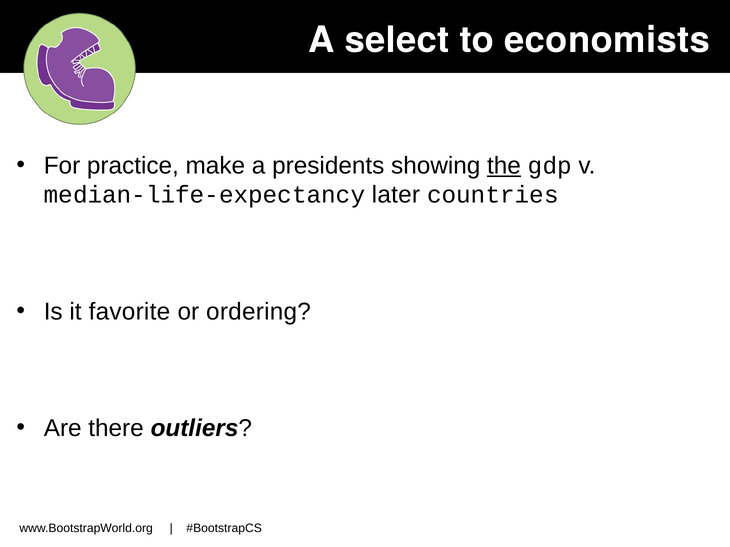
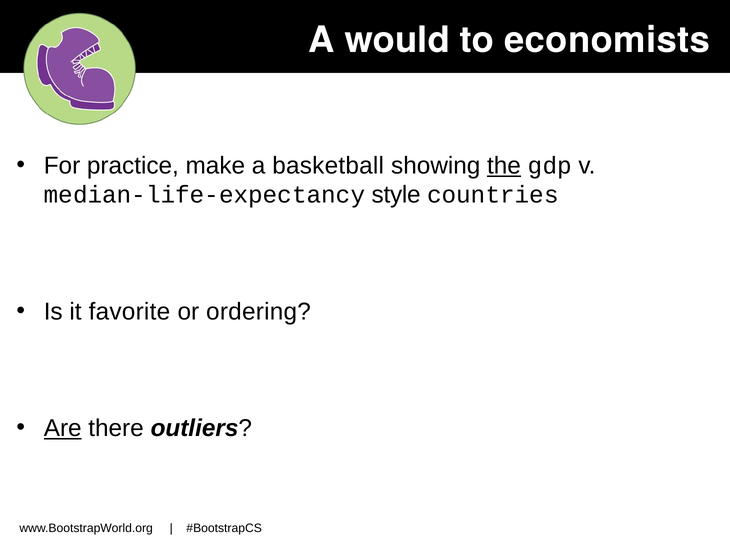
select: select -> would
presidents: presidents -> basketball
later: later -> style
Are underline: none -> present
